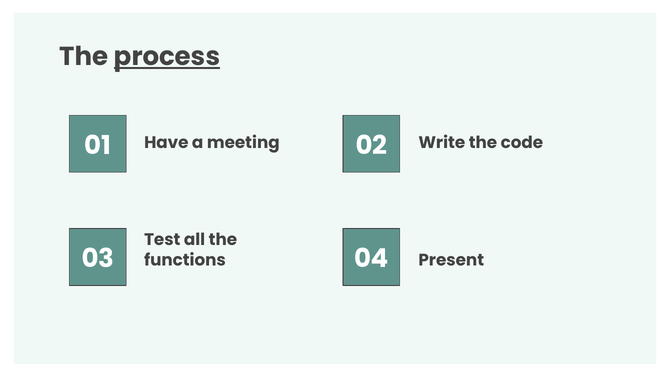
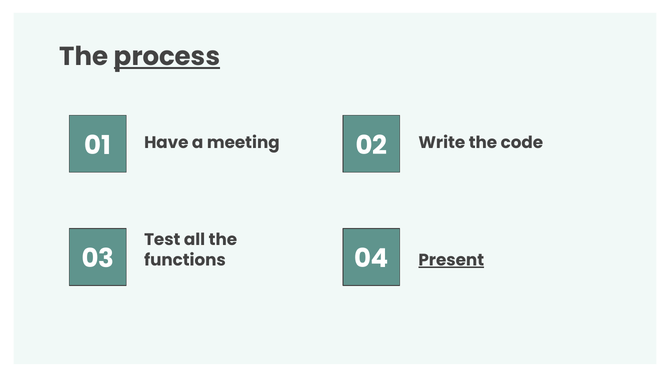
Present underline: none -> present
